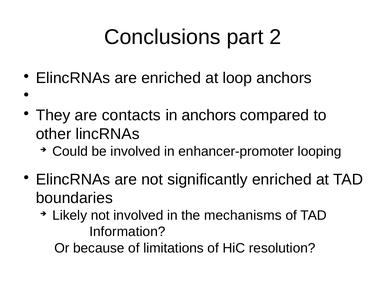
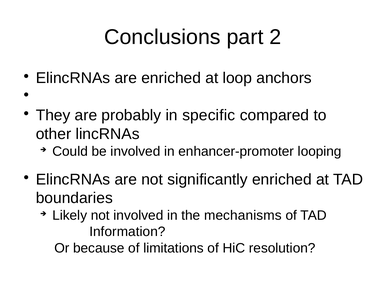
contacts: contacts -> probably
in anchors: anchors -> specific
